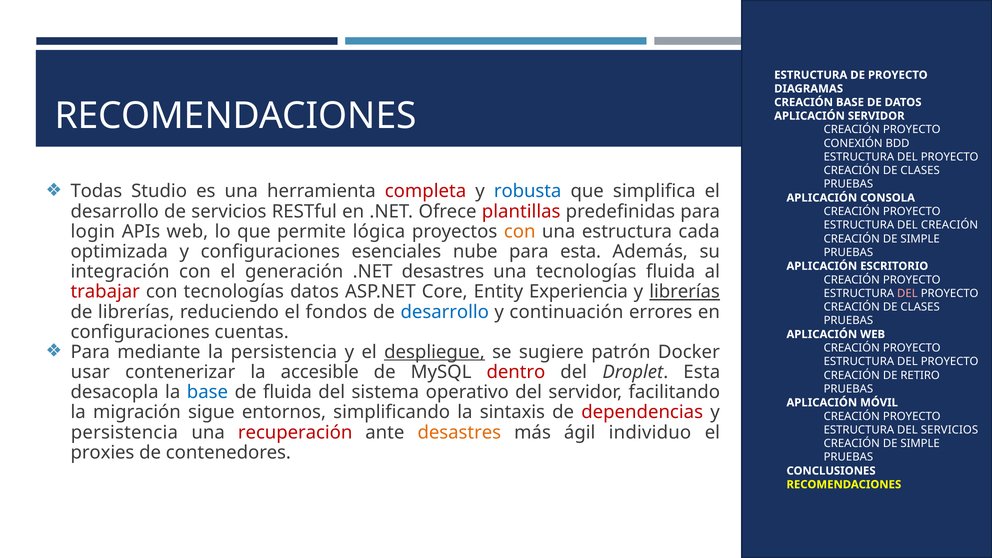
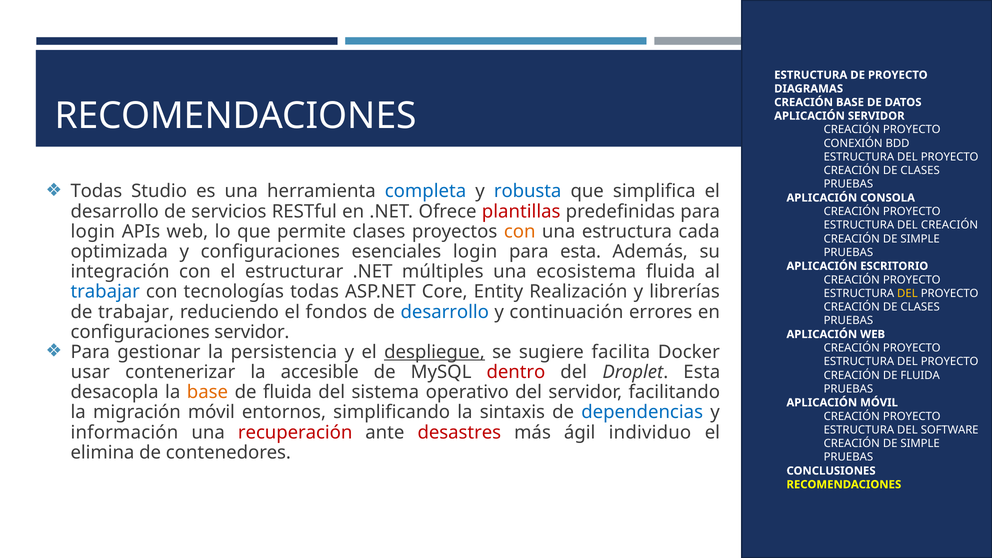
completa colour: red -> blue
permite lógica: lógica -> clases
esenciales nube: nube -> login
generación: generación -> estructurar
.NET desastres: desastres -> múltiples
una tecnologías: tecnologías -> ecosistema
trabajar at (105, 292) colour: red -> blue
tecnologías datos: datos -> todas
Experiencia: Experiencia -> Realización
librerías at (685, 292) underline: present -> none
DEL at (907, 293) colour: pink -> yellow
de librerías: librerías -> trabajar
configuraciones cuentas: cuentas -> servidor
mediante: mediante -> gestionar
patrón: patrón -> facilita
RETIRO at (920, 375): RETIRO -> FLUIDA
base at (207, 392) colour: blue -> orange
migración sigue: sigue -> móvil
dependencias colour: red -> blue
DEL SERVICIOS: SERVICIOS -> SOFTWARE
persistencia at (124, 432): persistencia -> información
desastres at (459, 432) colour: orange -> red
proxies: proxies -> elimina
